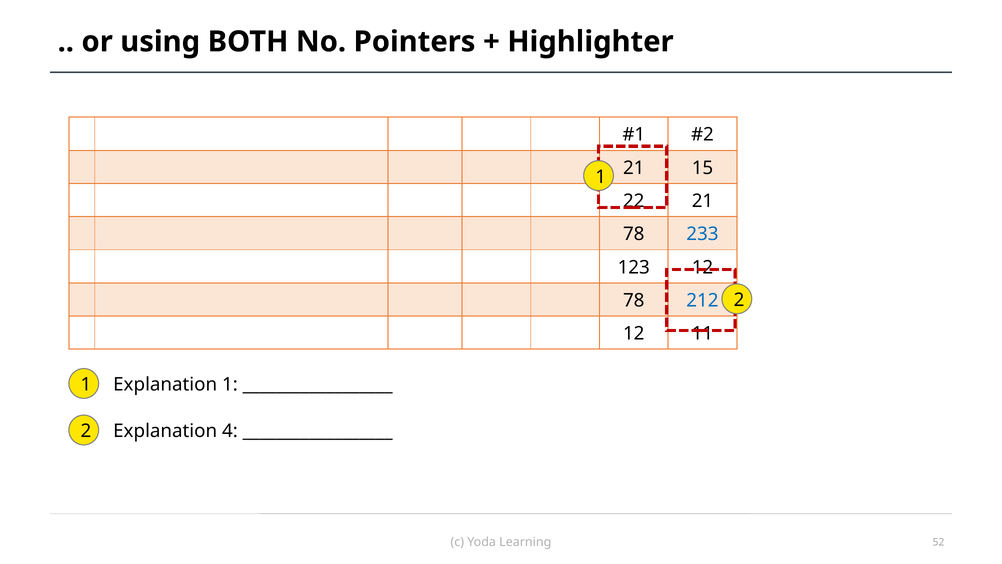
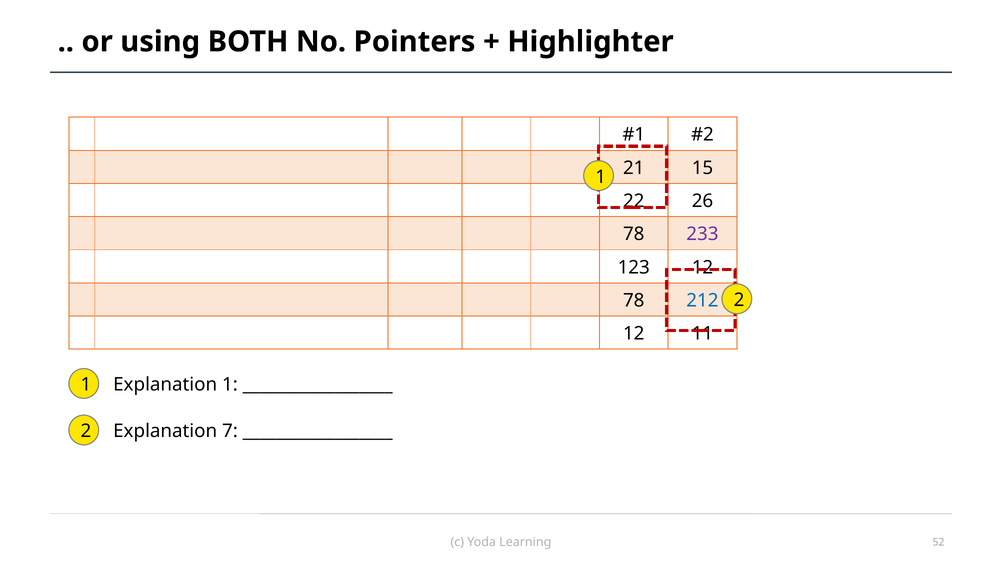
21 at (702, 201): 21 -> 26
233 colour: blue -> purple
4: 4 -> 7
